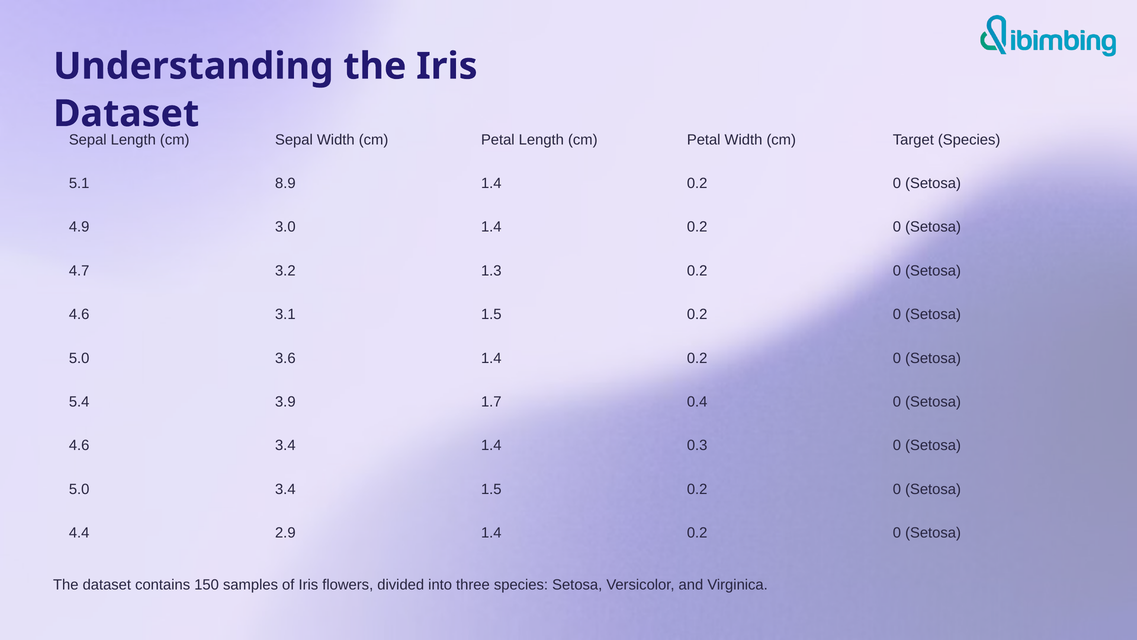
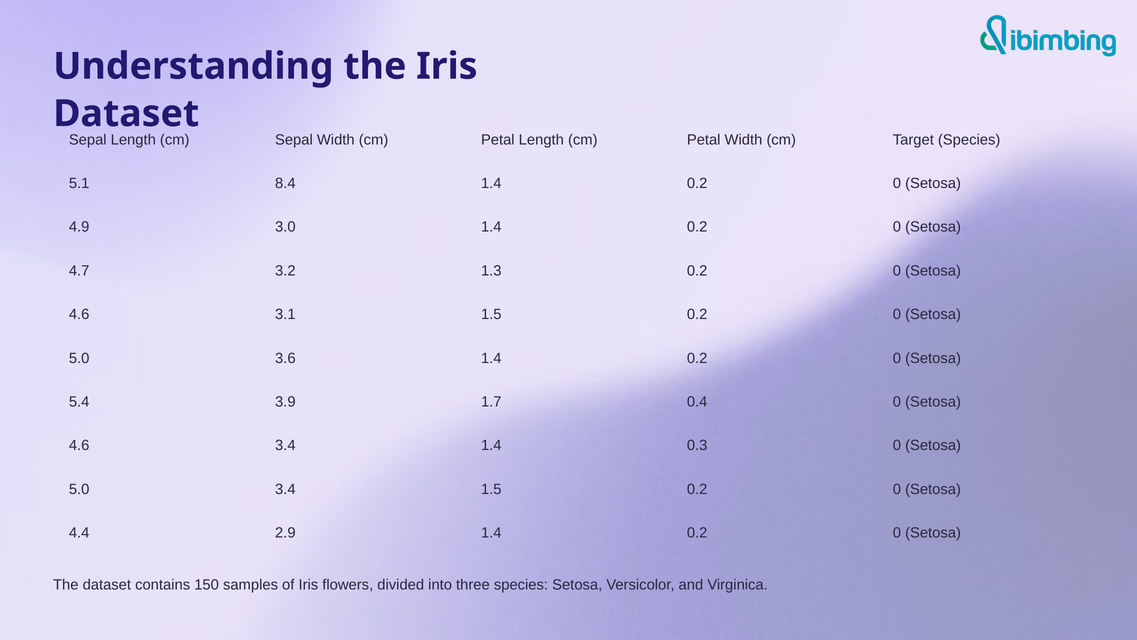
8.9: 8.9 -> 8.4
